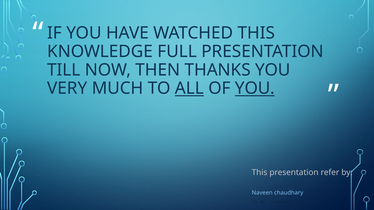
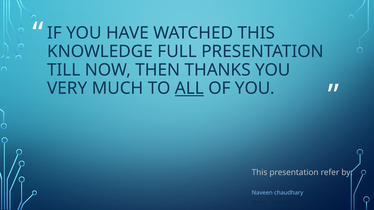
YOU at (255, 89) underline: present -> none
